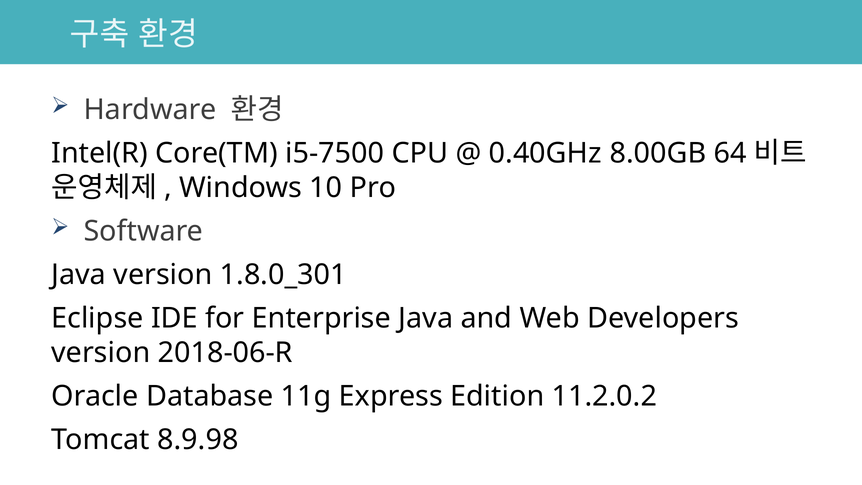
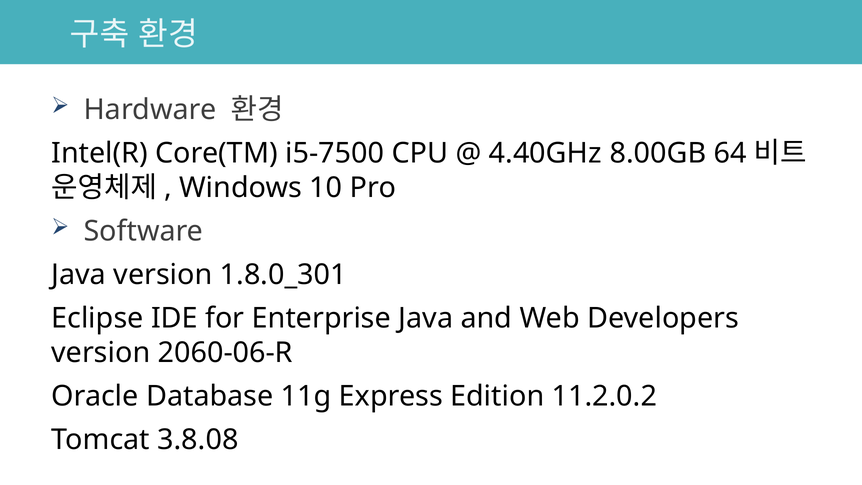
0.40GHz: 0.40GHz -> 4.40GHz
2018-06-R: 2018-06-R -> 2060-06-R
8.9.98: 8.9.98 -> 3.8.08
